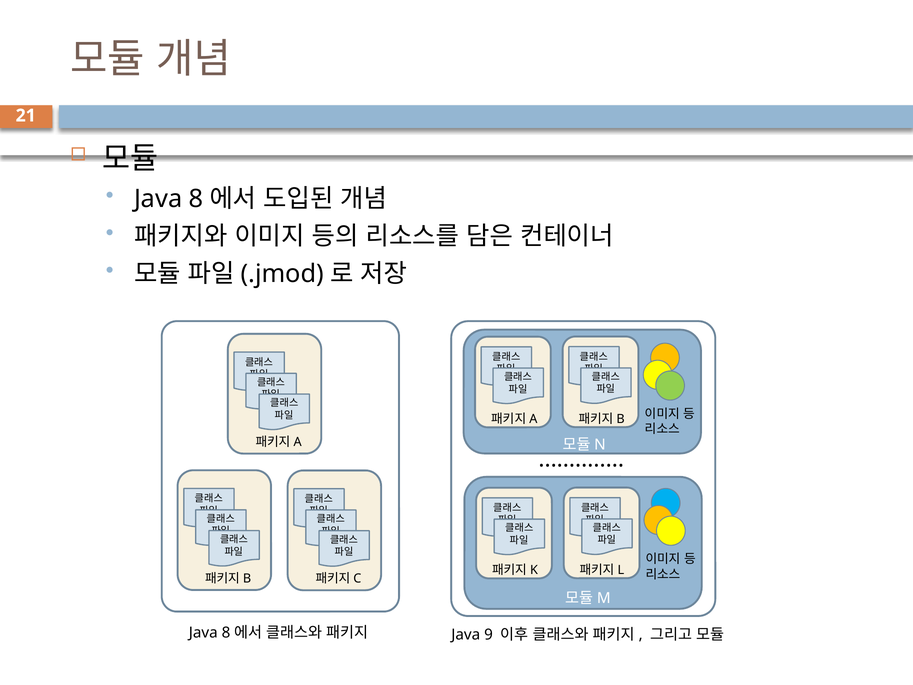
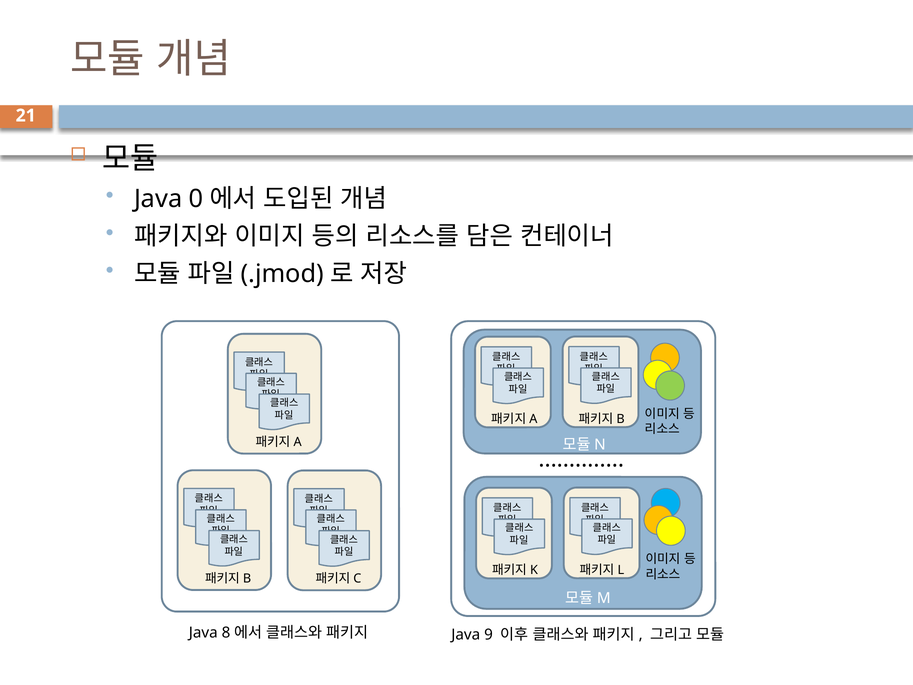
8: 8 -> 0
